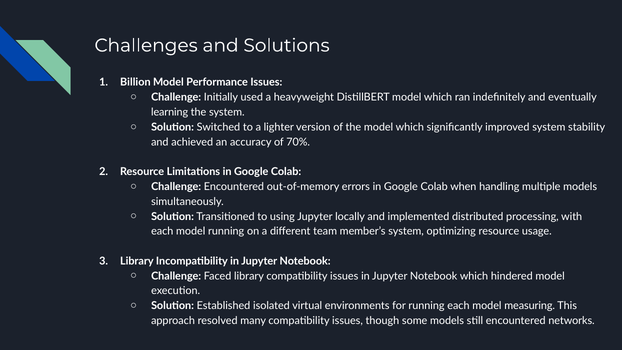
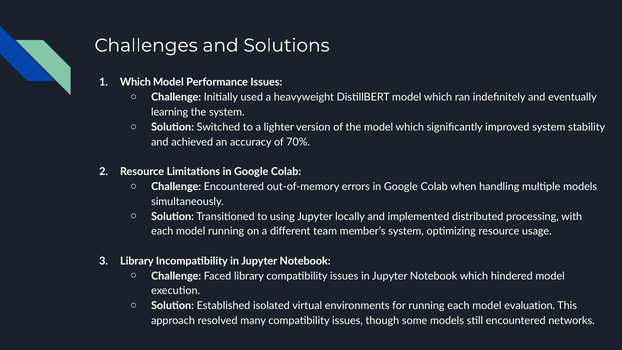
Billion at (135, 82): Billion -> Which
measuring: measuring -> evaluation
